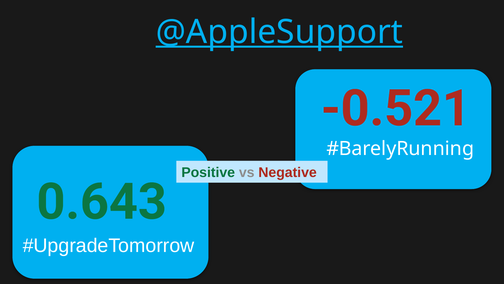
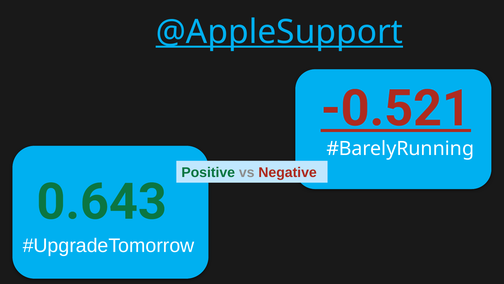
-0.521 underline: none -> present
